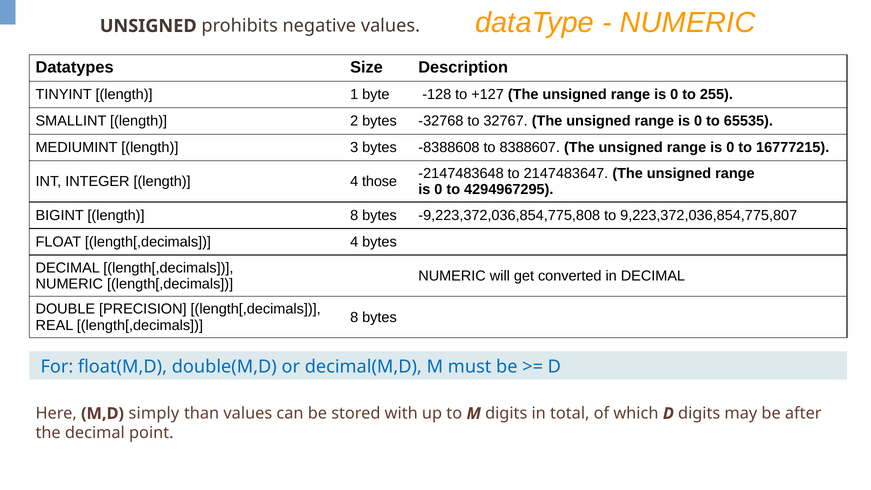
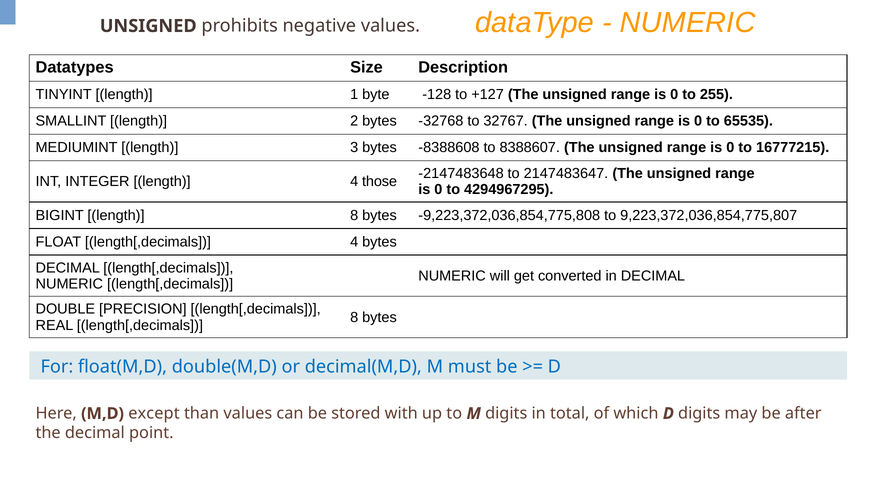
simply: simply -> except
